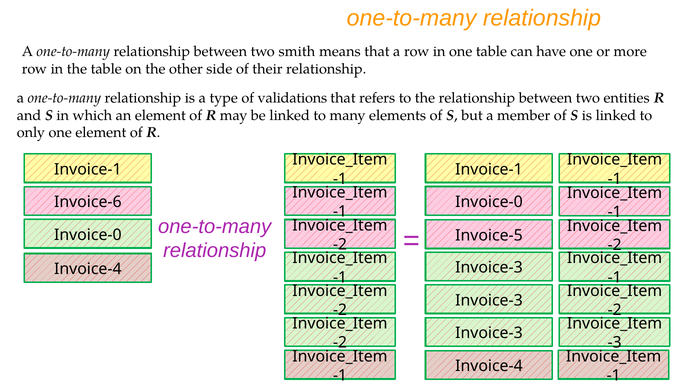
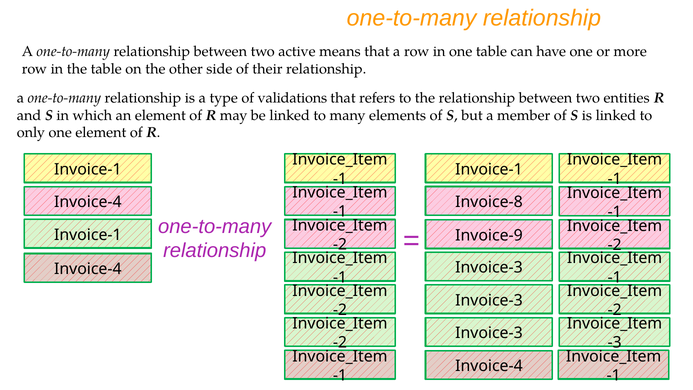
smith: smith -> active
Invoice-0 at (489, 202): Invoice-0 -> Invoice-8
Invoice-6 at (88, 202): Invoice-6 -> Invoice-4
Invoice-0 at (88, 235): Invoice-0 -> Invoice-1
Invoice-5: Invoice-5 -> Invoice-9
